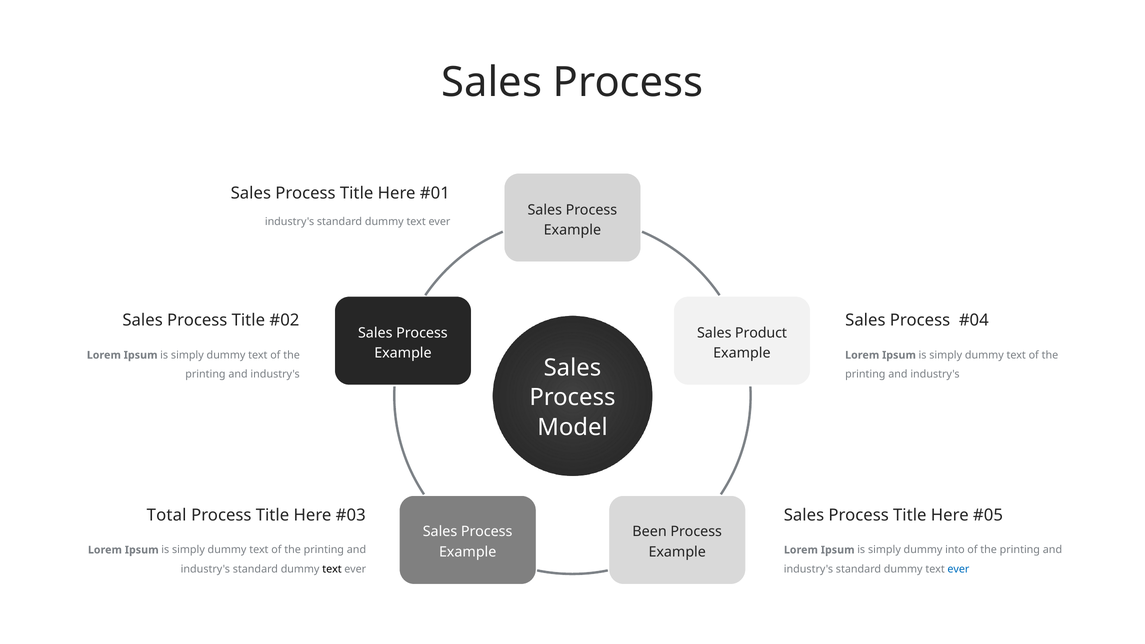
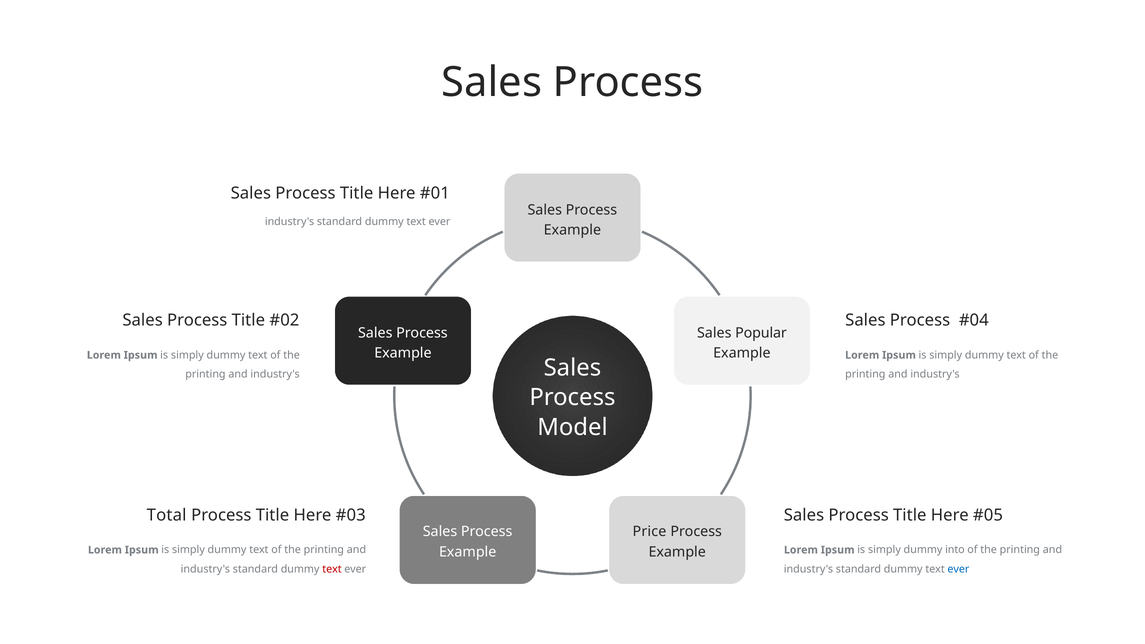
Product: Product -> Popular
Been: Been -> Price
text at (332, 569) colour: black -> red
